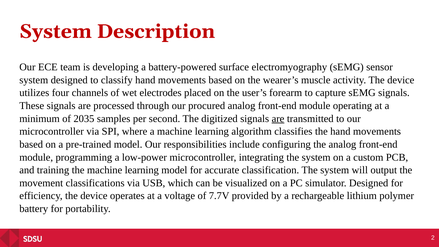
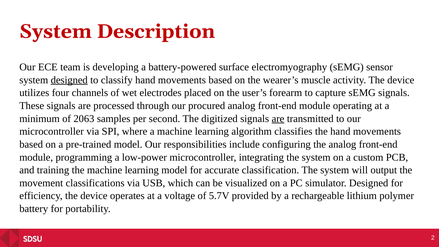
designed at (69, 80) underline: none -> present
2035: 2035 -> 2063
7.7V: 7.7V -> 5.7V
